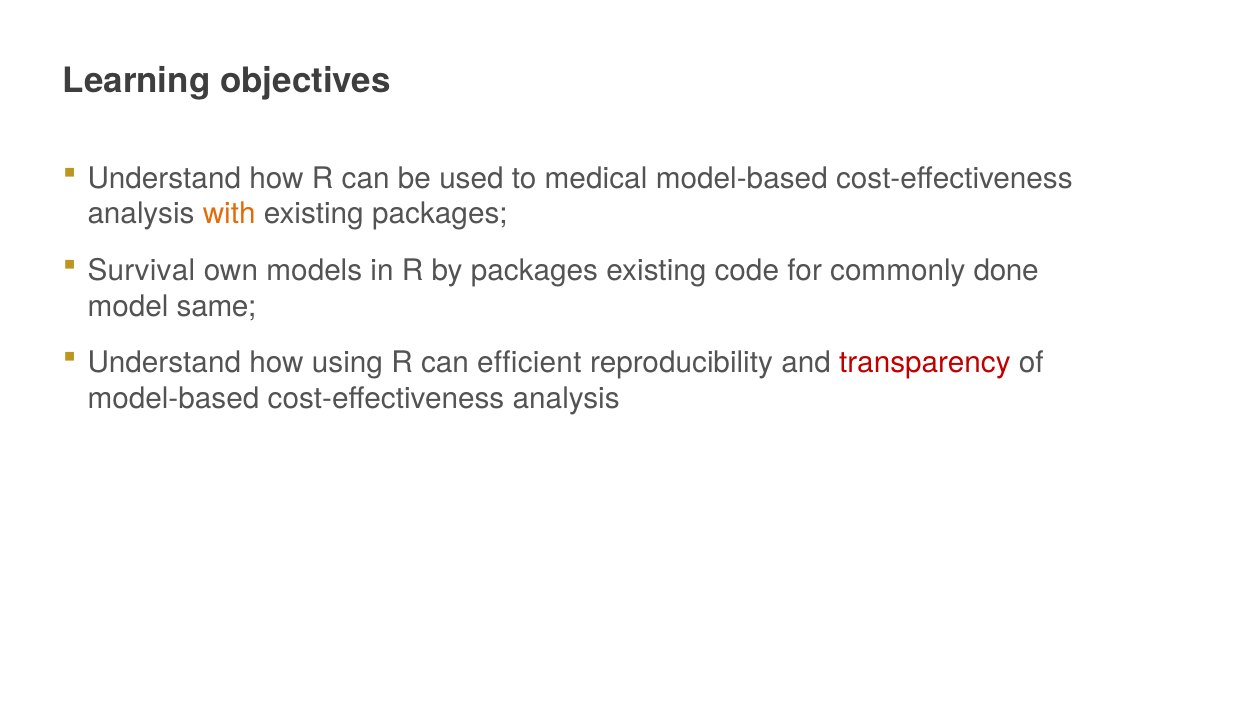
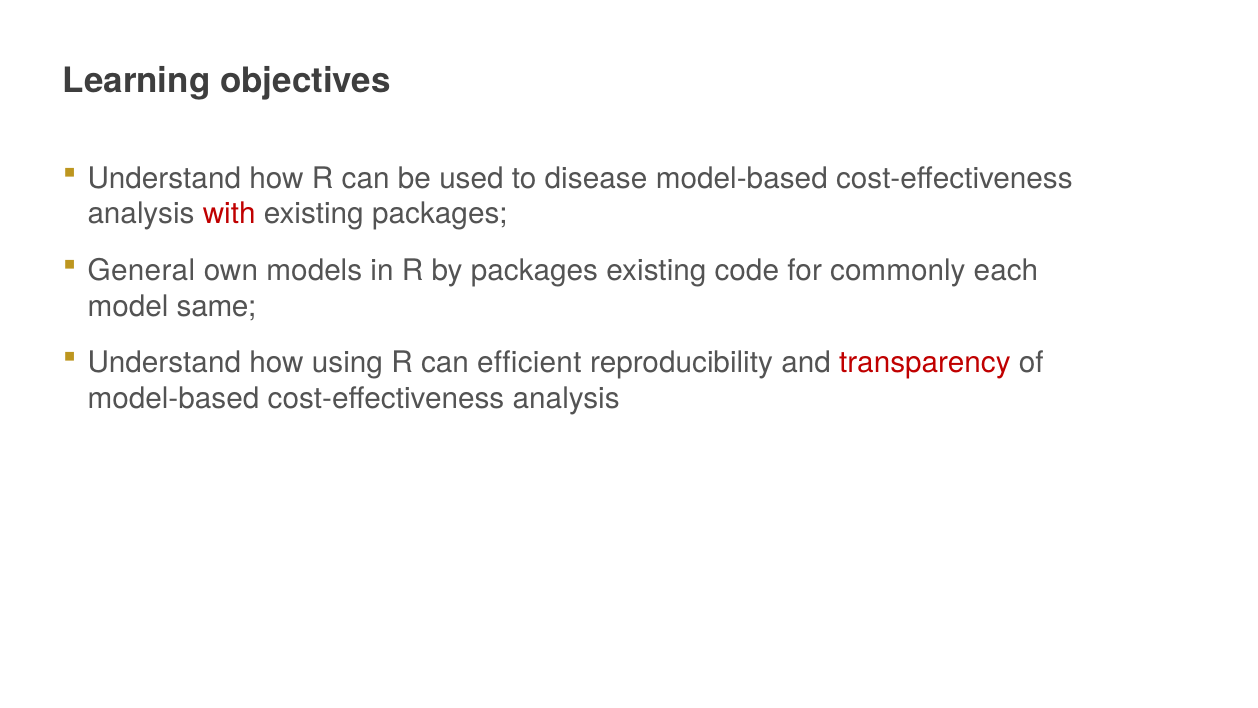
medical: medical -> disease
with colour: orange -> red
Survival: Survival -> General
done: done -> each
